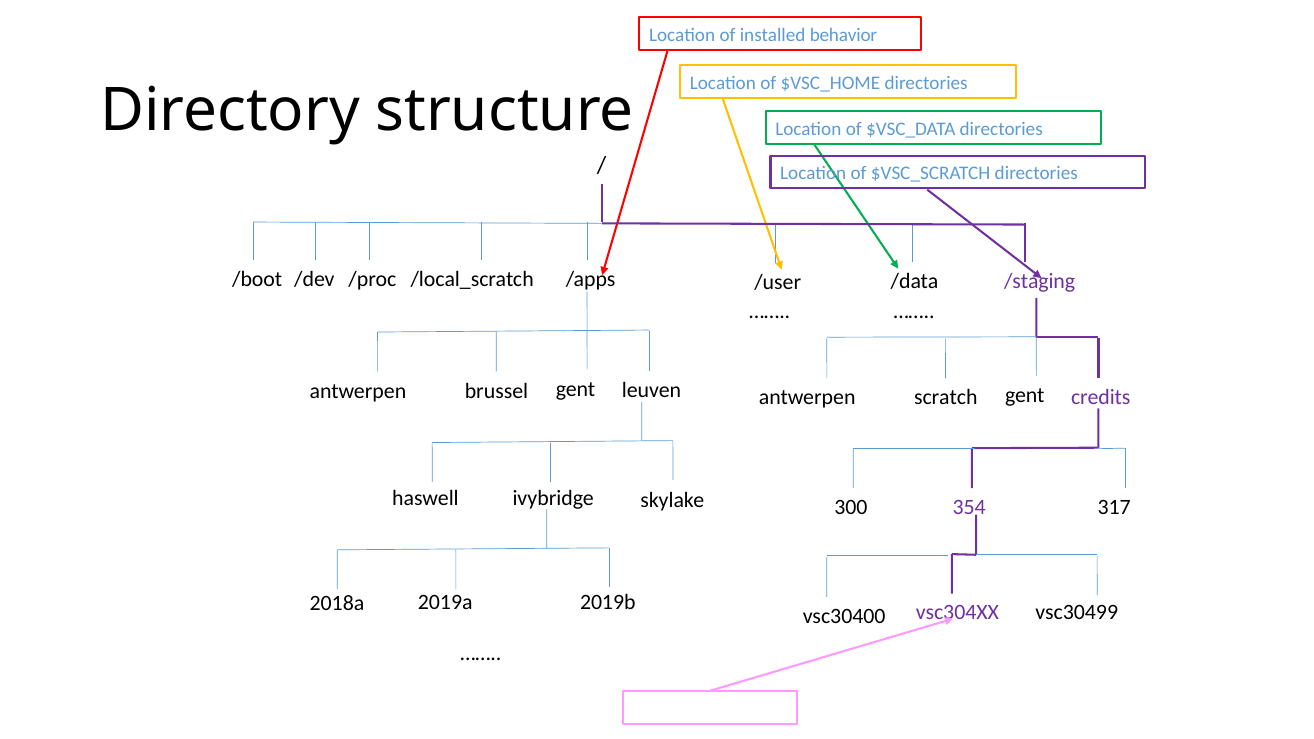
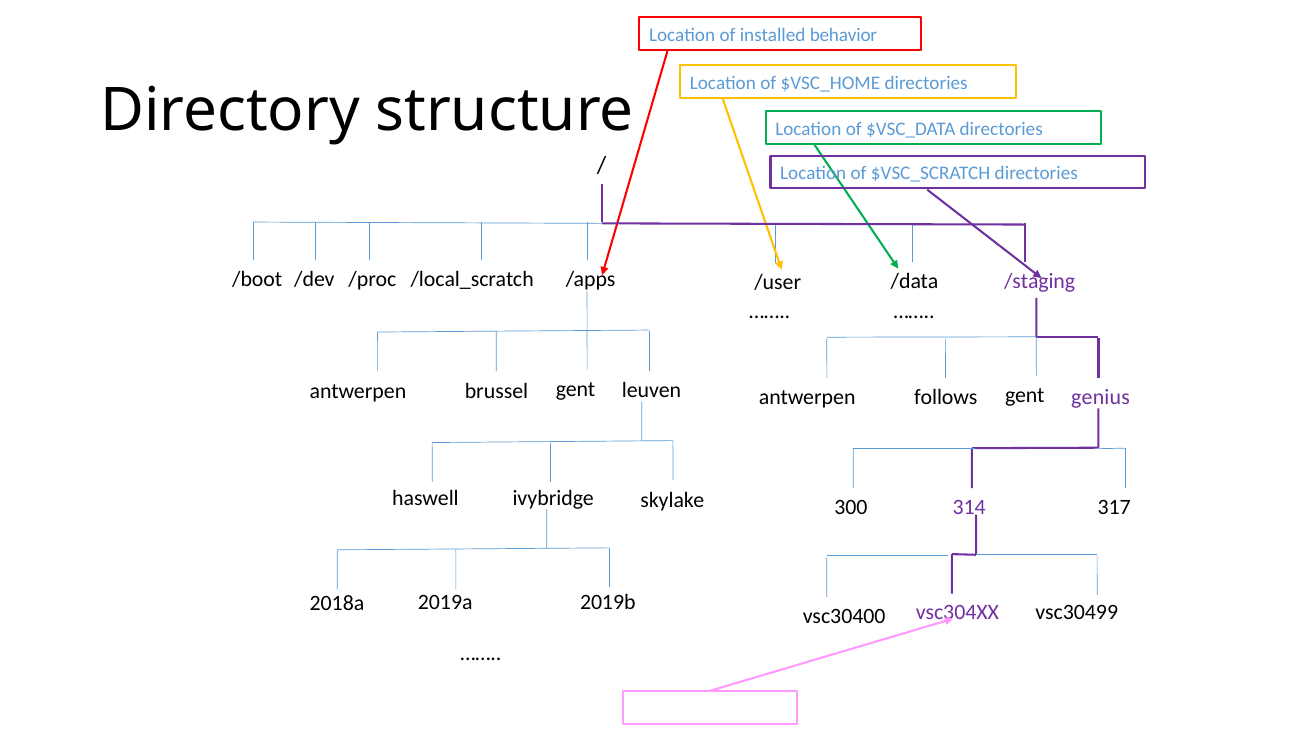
credits: credits -> genius
scratch: scratch -> follows
354: 354 -> 314
